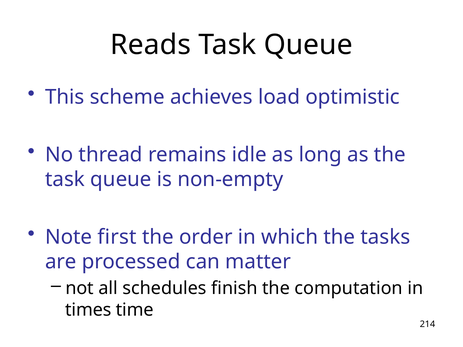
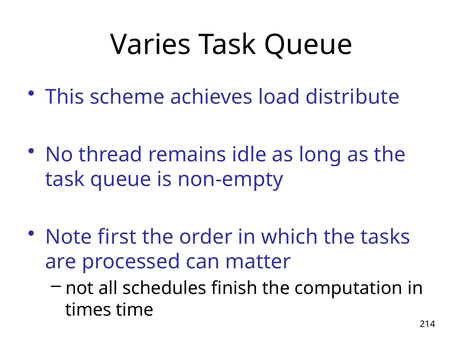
Reads: Reads -> Varies
optimistic: optimistic -> distribute
